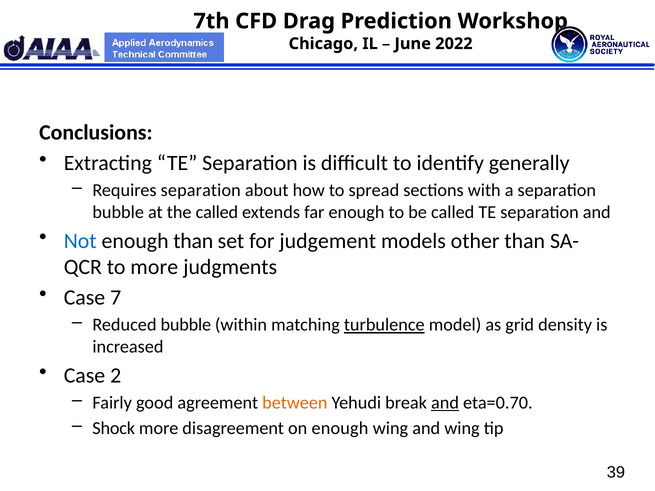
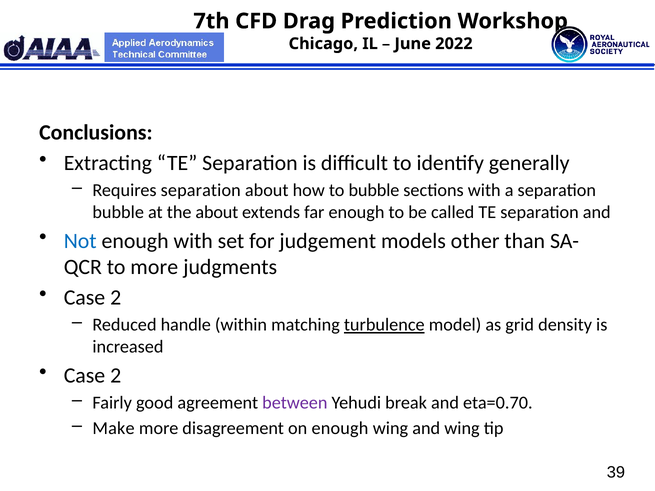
to spread: spread -> bubble
the called: called -> about
enough than: than -> with
7 at (116, 298): 7 -> 2
Reduced bubble: bubble -> handle
between colour: orange -> purple
and at (445, 403) underline: present -> none
Shock: Shock -> Make
